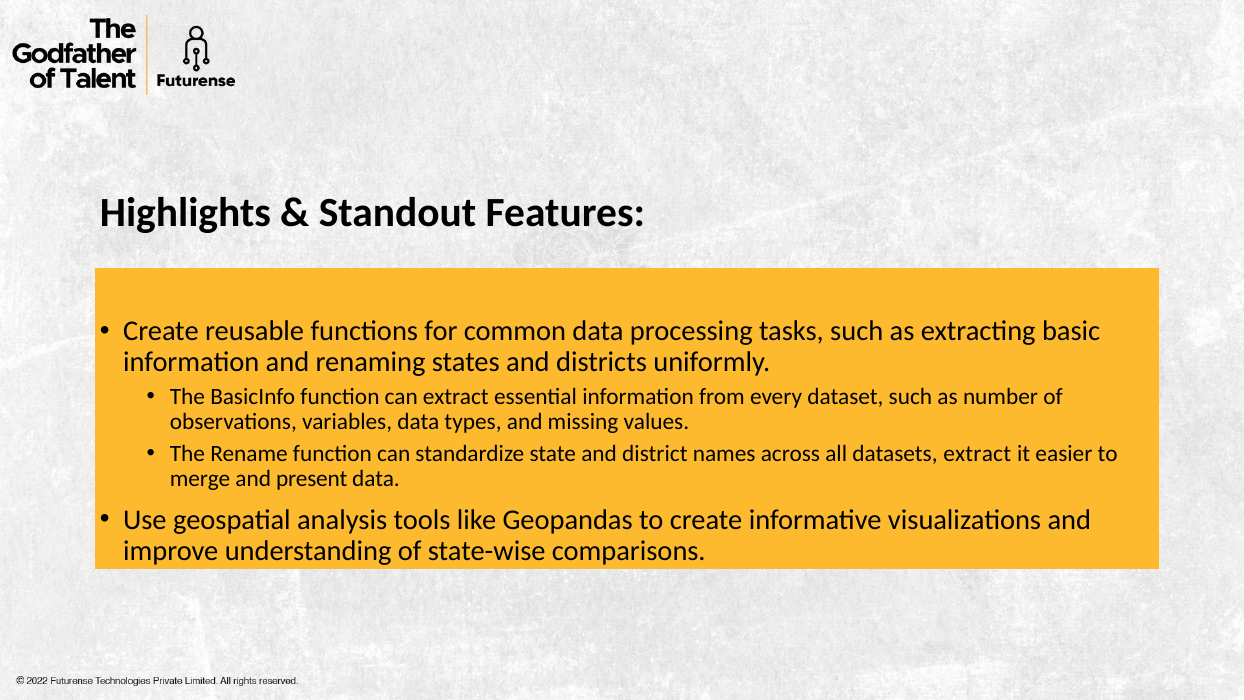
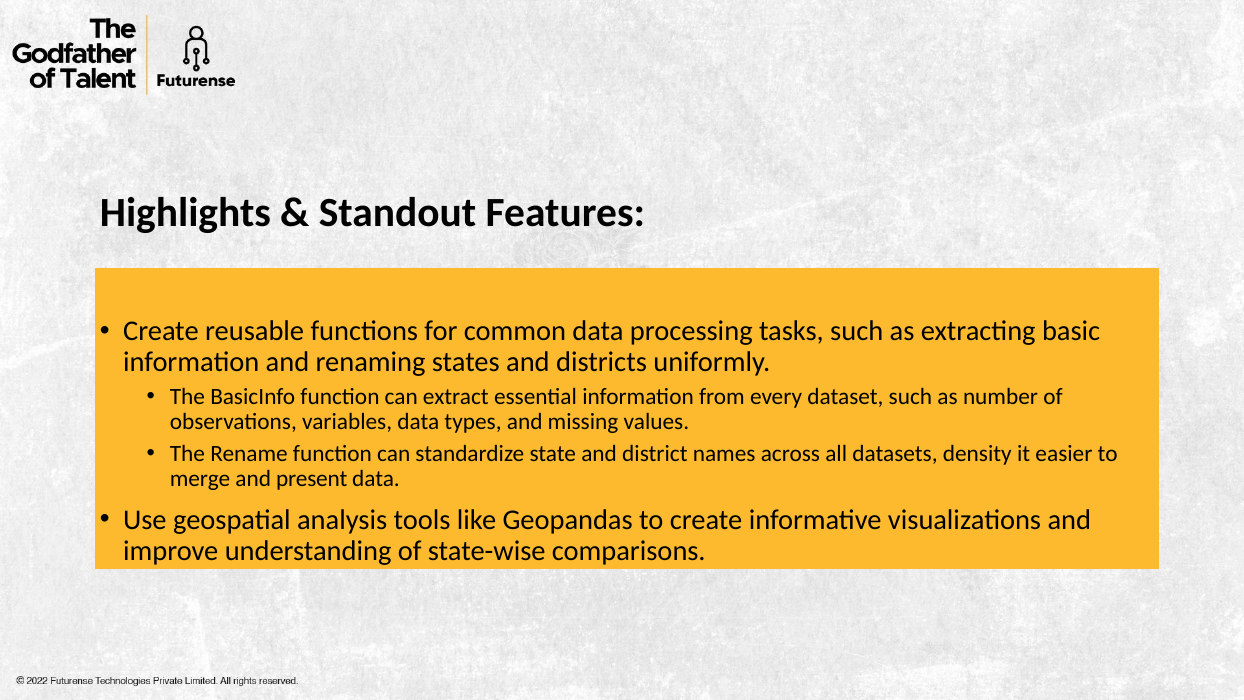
datasets extract: extract -> density
